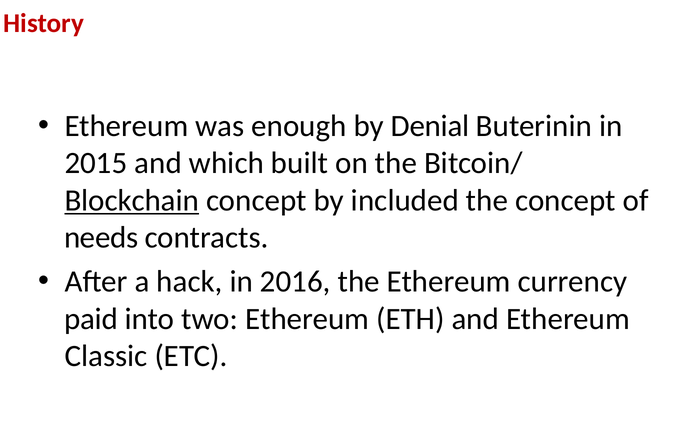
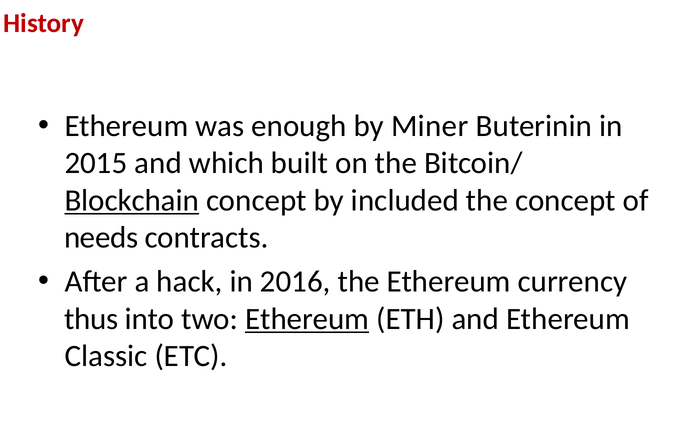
Denial: Denial -> Miner
paid: paid -> thus
Ethereum at (307, 319) underline: none -> present
